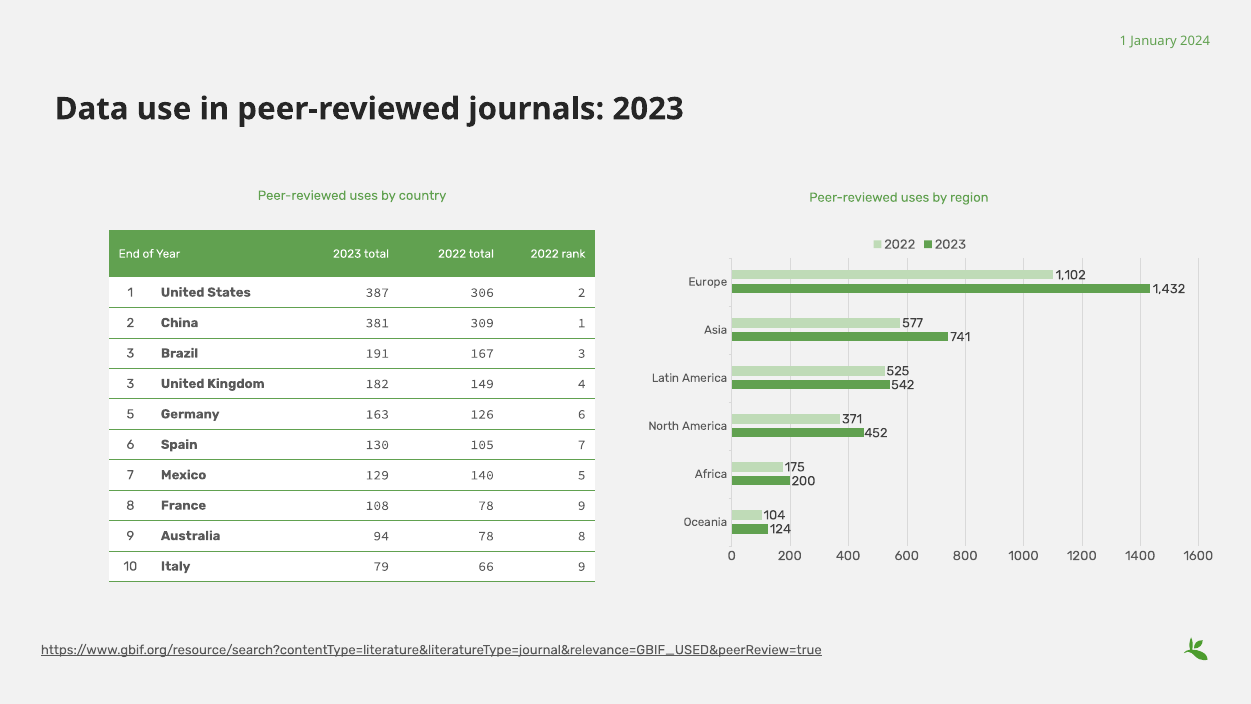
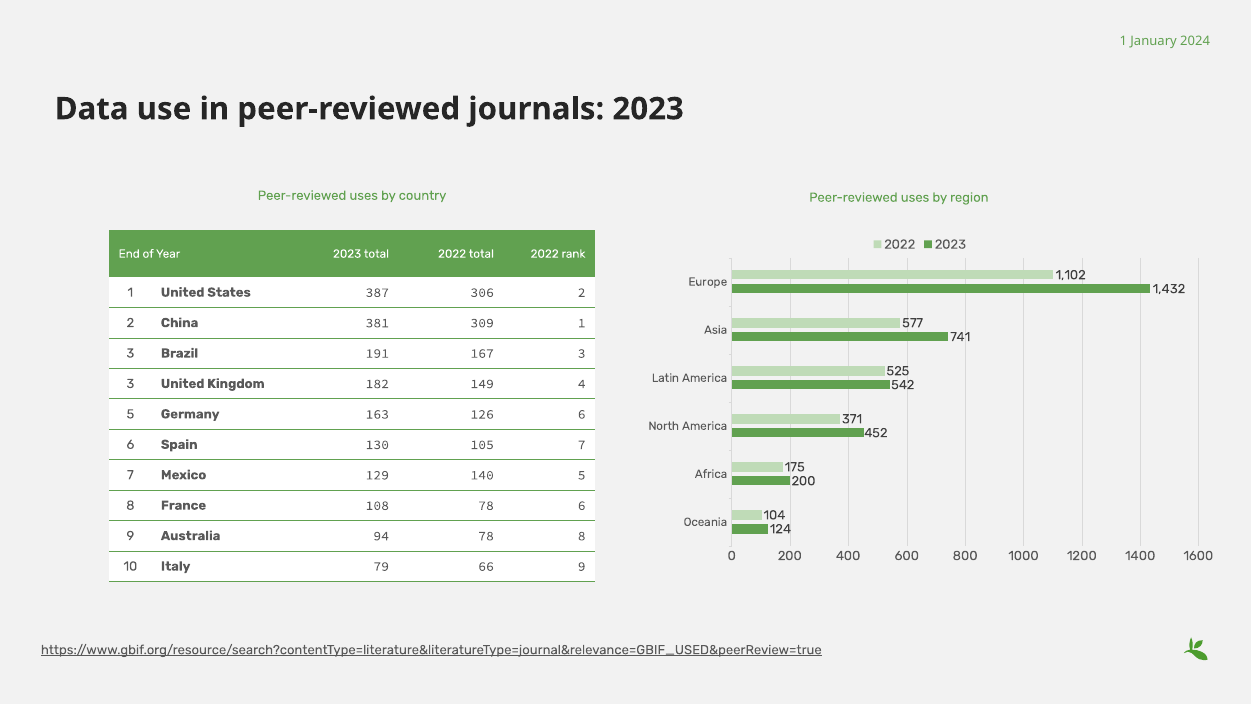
78 9: 9 -> 6
